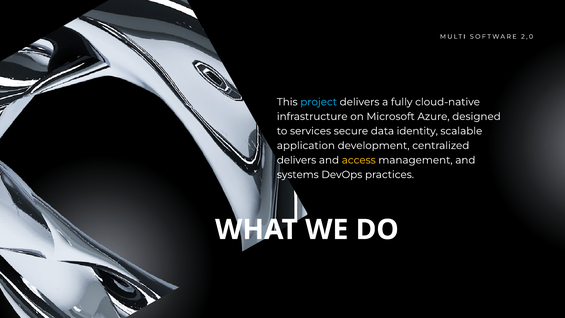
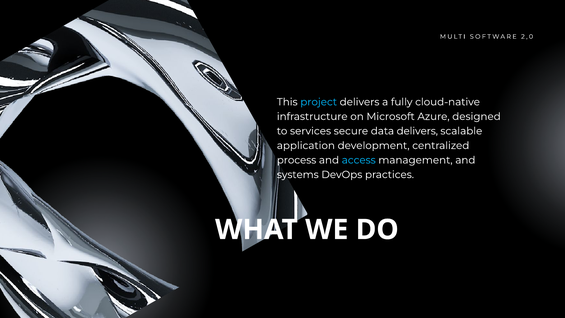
data identity: identity -> delivers
delivers at (297, 160): delivers -> process
access colour: yellow -> light blue
